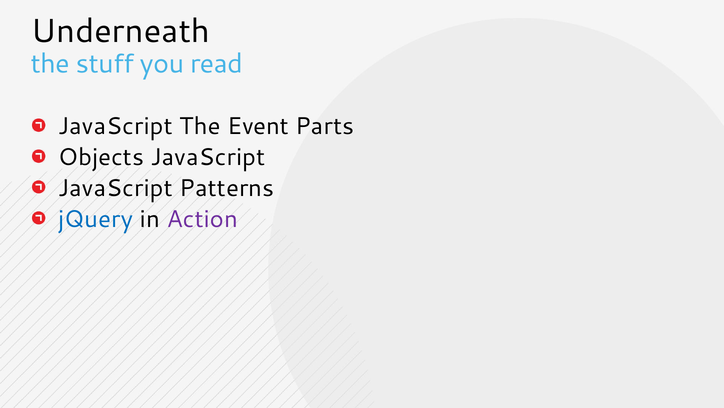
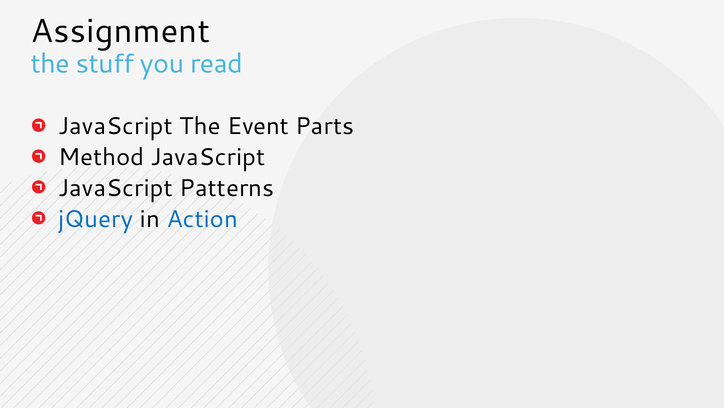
Underneath: Underneath -> Assignment
Objects: Objects -> Method
Action colour: purple -> blue
